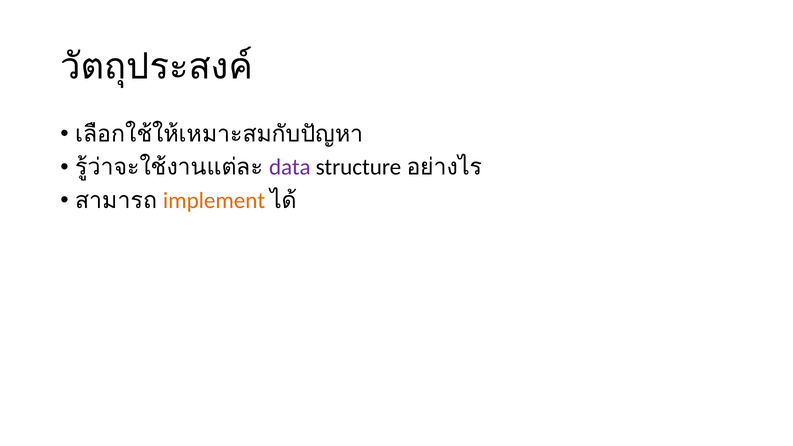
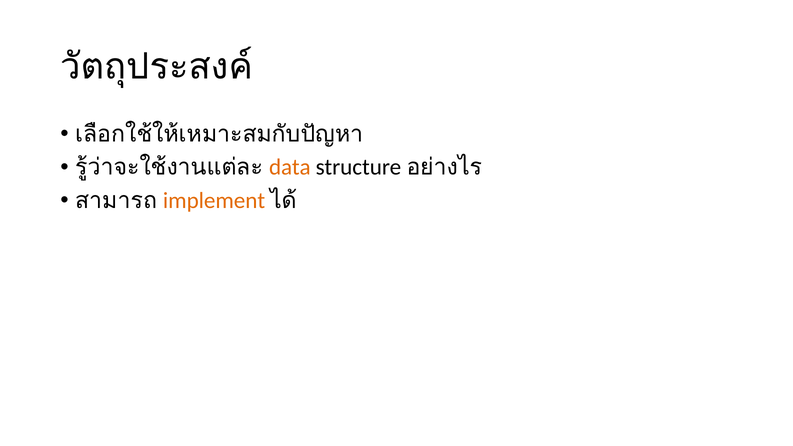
data colour: purple -> orange
